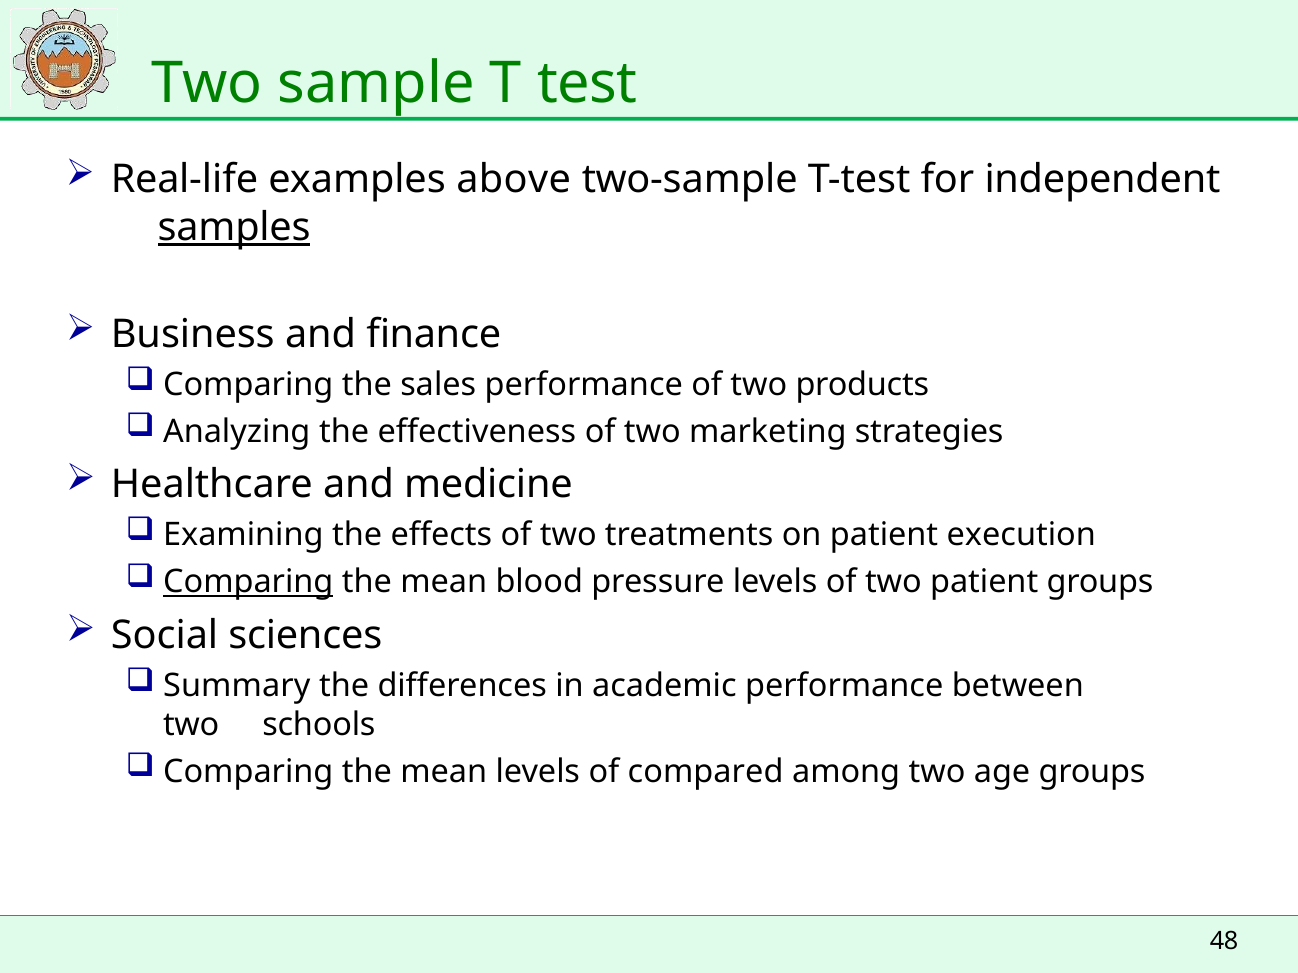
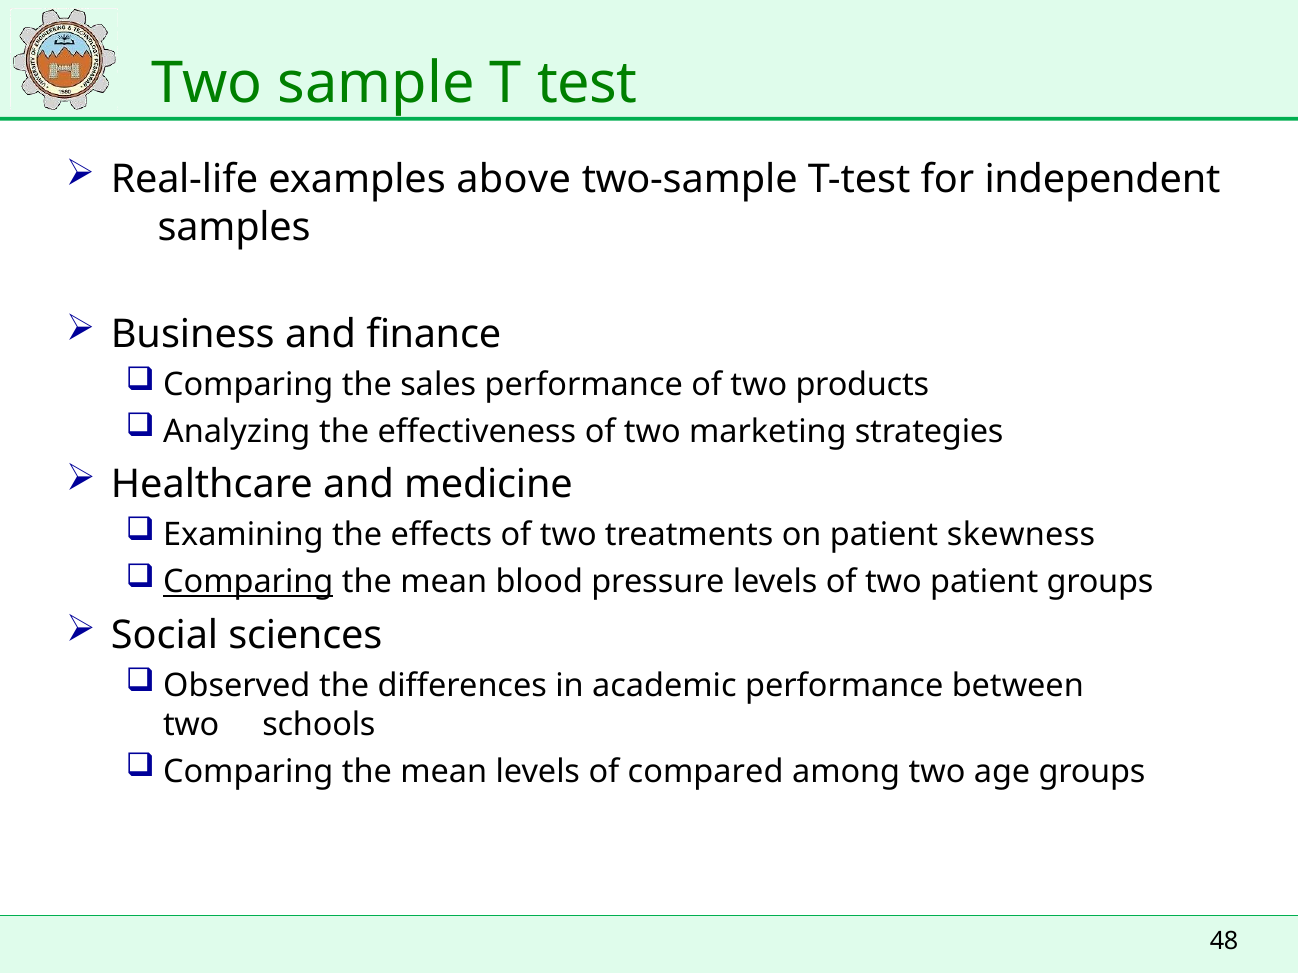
samples underline: present -> none
execution: execution -> skewness
Summary: Summary -> Observed
